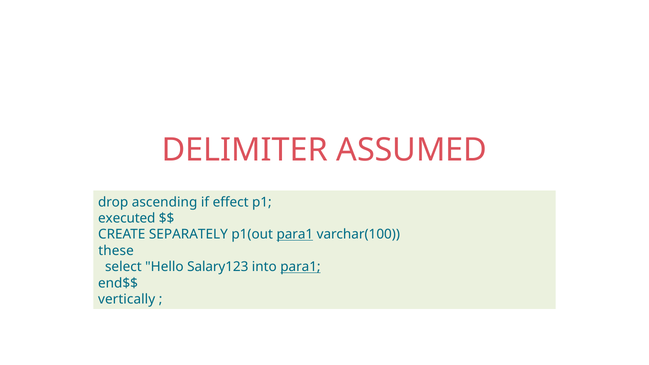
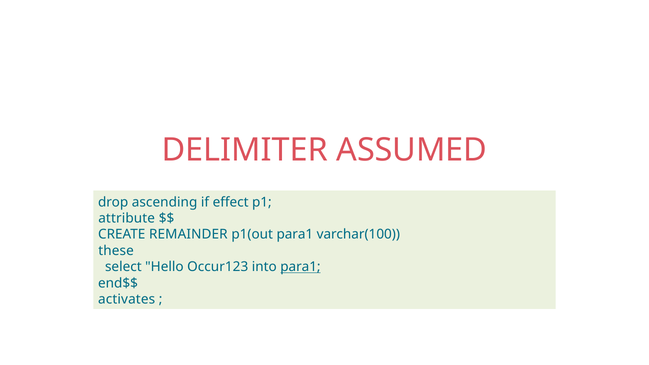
executed: executed -> attribute
SEPARATELY: SEPARATELY -> REMAINDER
para1 at (295, 235) underline: present -> none
Salary123: Salary123 -> Occur123
vertically: vertically -> activates
